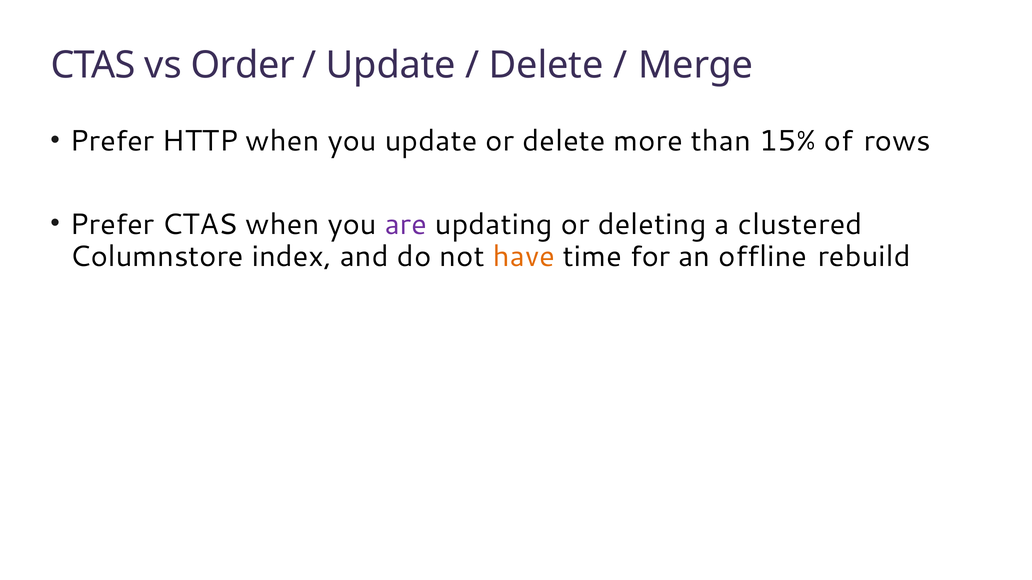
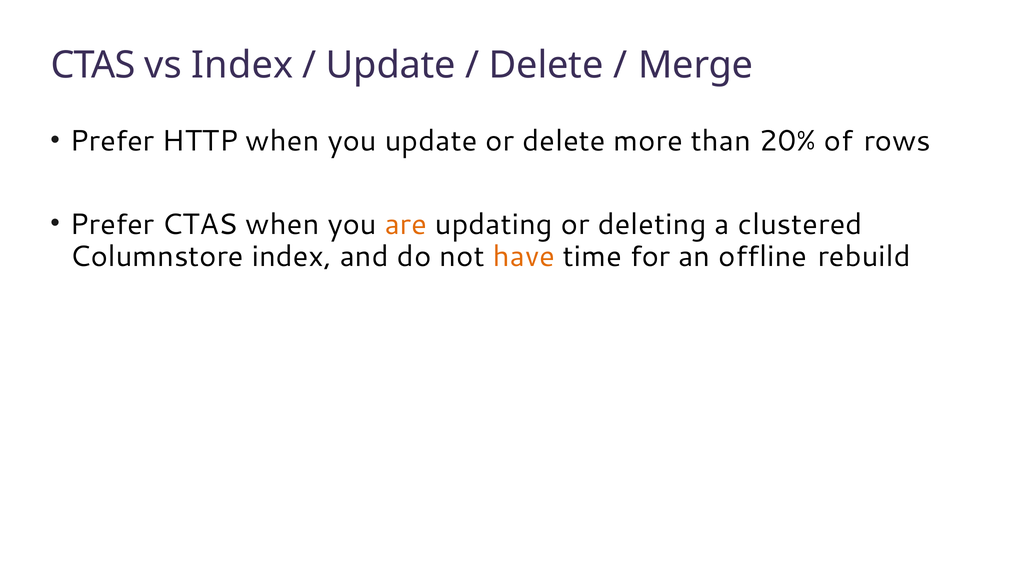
vs Order: Order -> Index
15%: 15% -> 20%
are colour: purple -> orange
